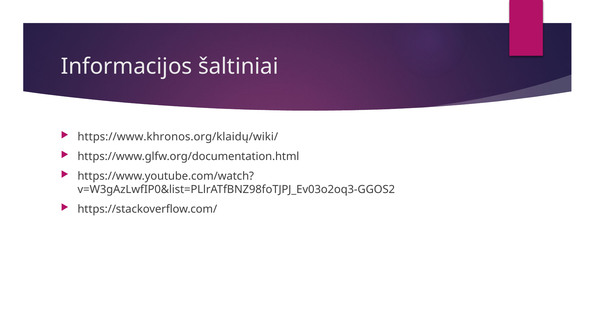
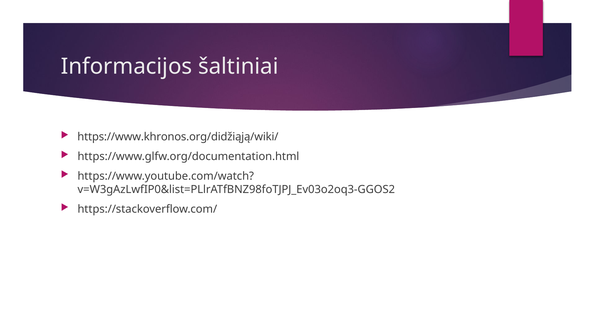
https://www.khronos.org/klaidų/wiki/: https://www.khronos.org/klaidų/wiki/ -> https://www.khronos.org/didžiąją/wiki/
